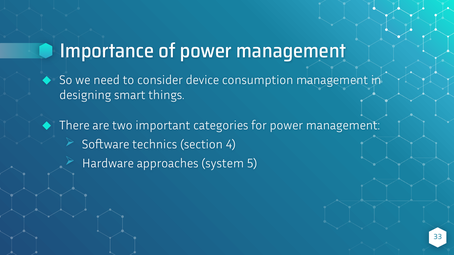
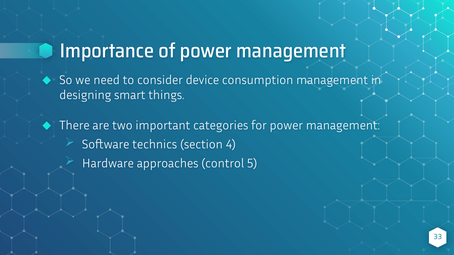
system: system -> control
